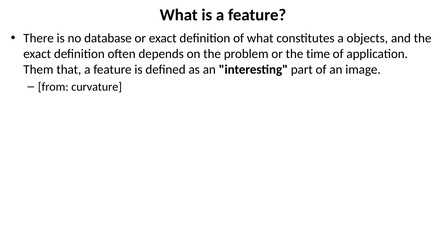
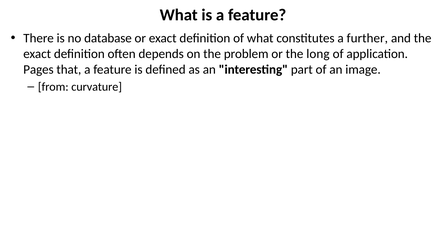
objects: objects -> further
time: time -> long
Them: Them -> Pages
